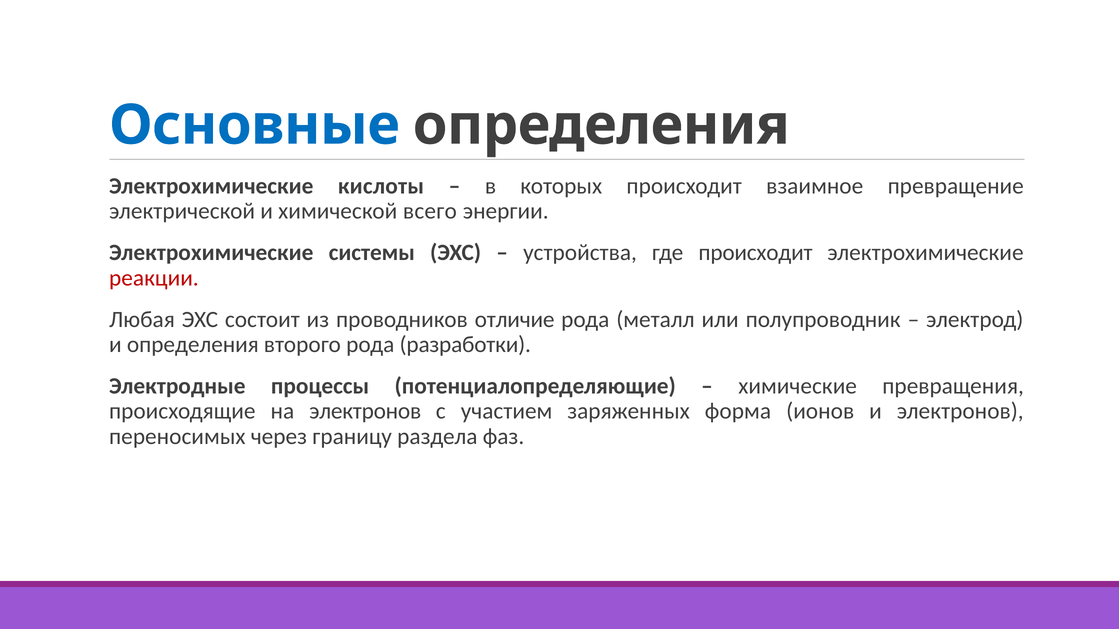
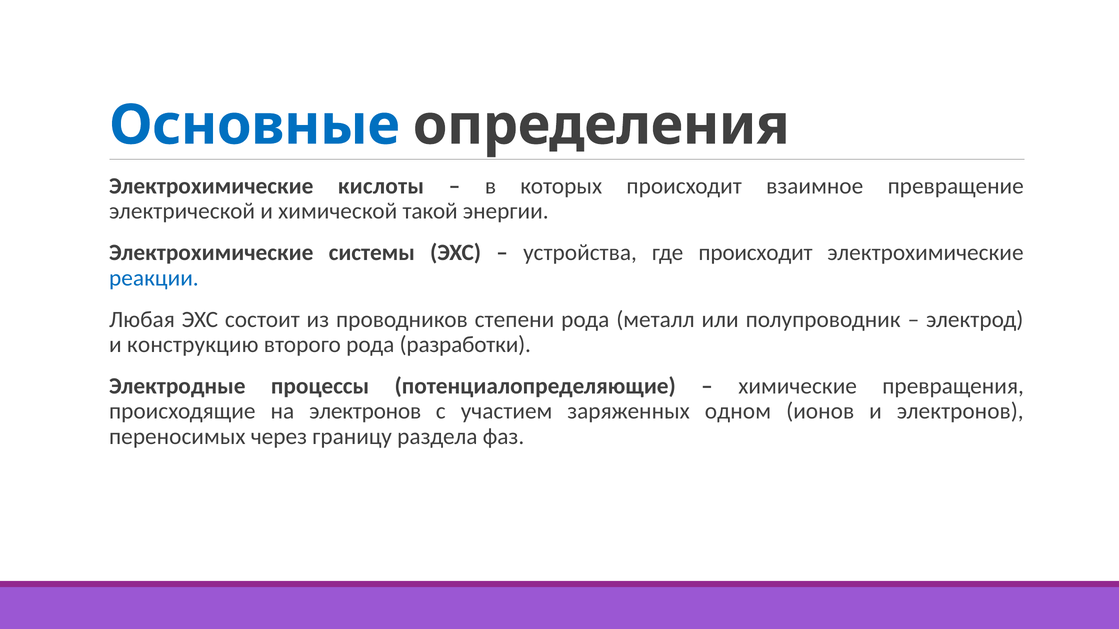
всего: всего -> такой
реакции colour: red -> blue
отличие: отличие -> степени
и определения: определения -> конструкцию
форма: форма -> одном
